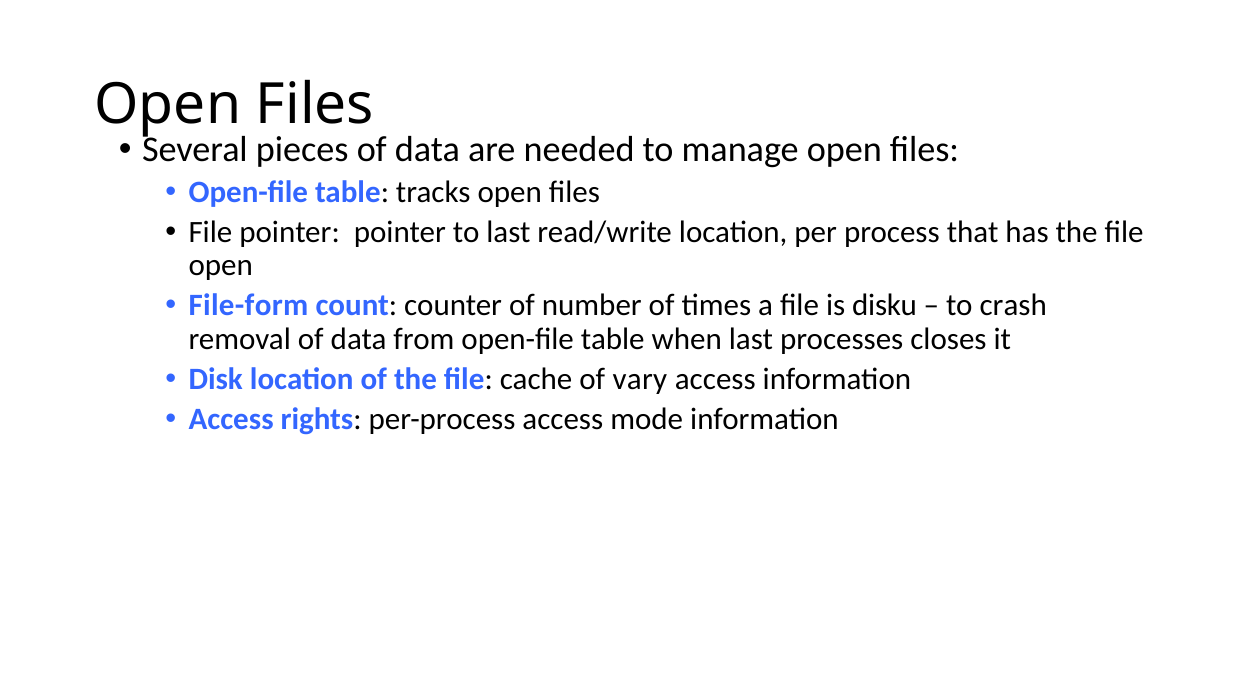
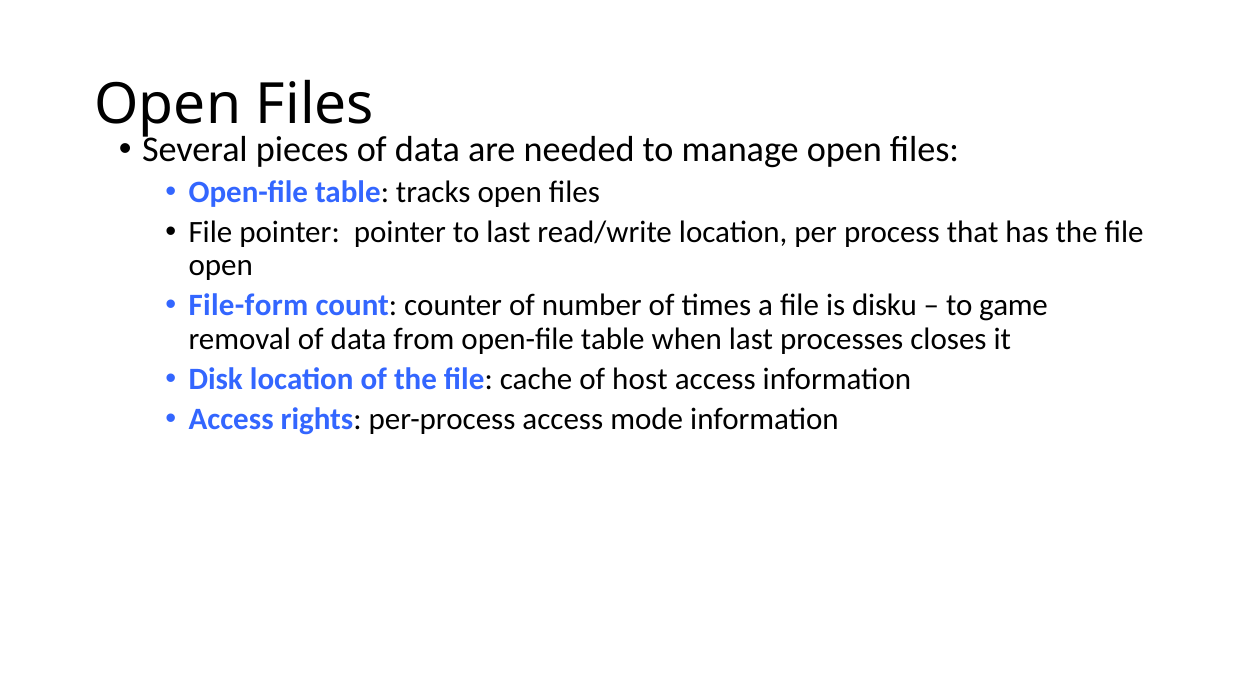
crash: crash -> game
vary: vary -> host
